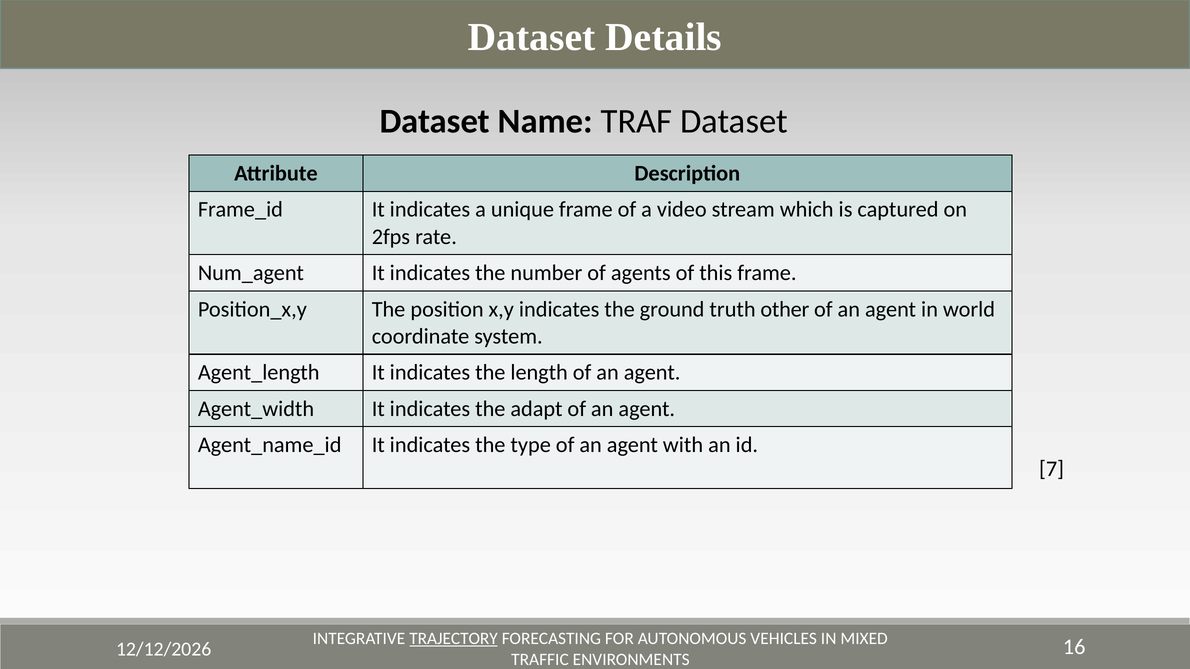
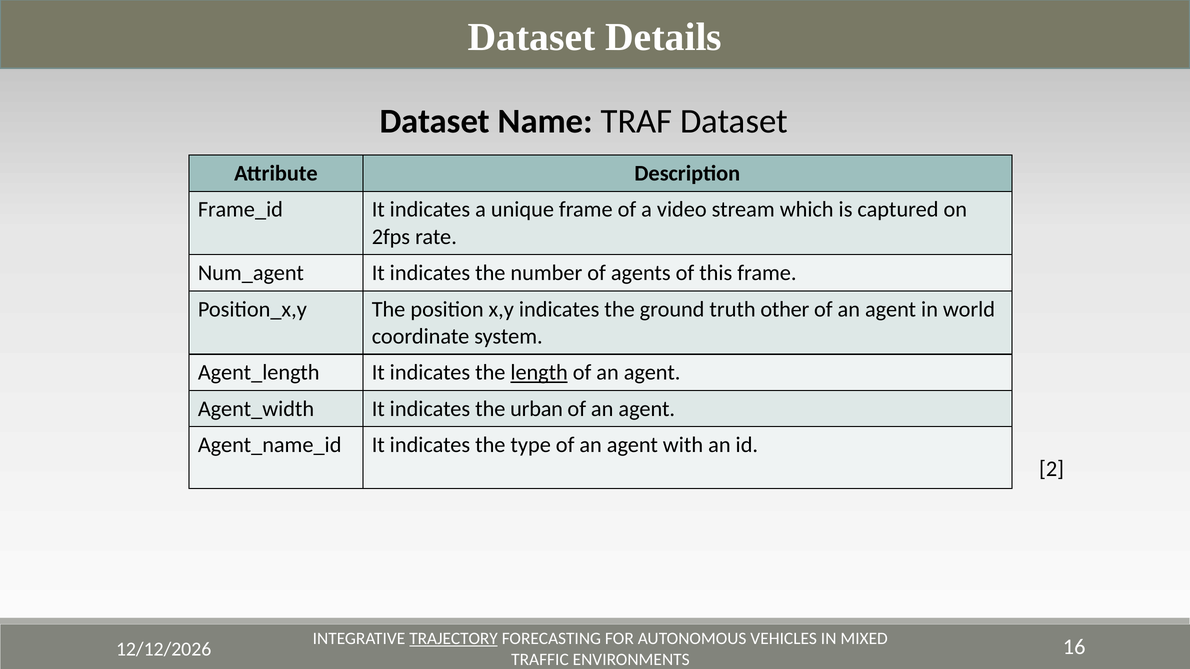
length underline: none -> present
adapt: adapt -> urban
7: 7 -> 2
